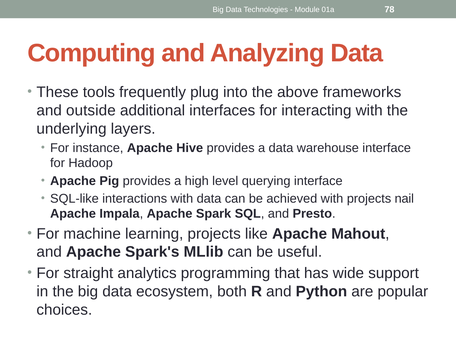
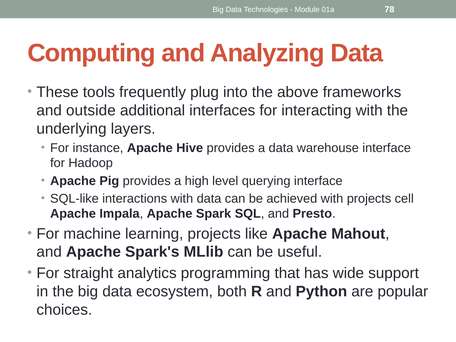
nail: nail -> cell
